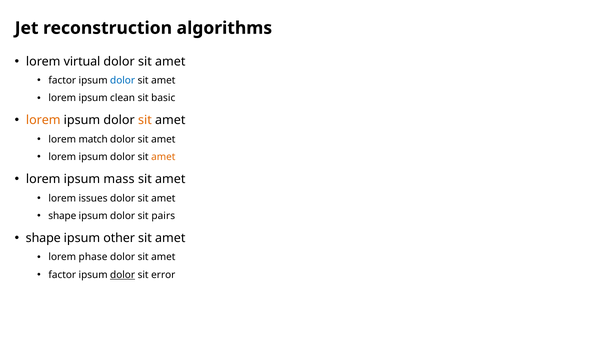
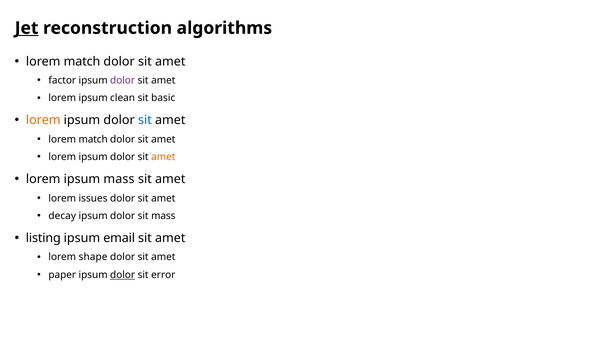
Jet underline: none -> present
virtual at (82, 61): virtual -> match
dolor at (123, 80) colour: blue -> purple
sit at (145, 120) colour: orange -> blue
shape at (62, 216): shape -> decay
sit pairs: pairs -> mass
shape at (43, 238): shape -> listing
other: other -> email
phase: phase -> shape
factor at (62, 275): factor -> paper
